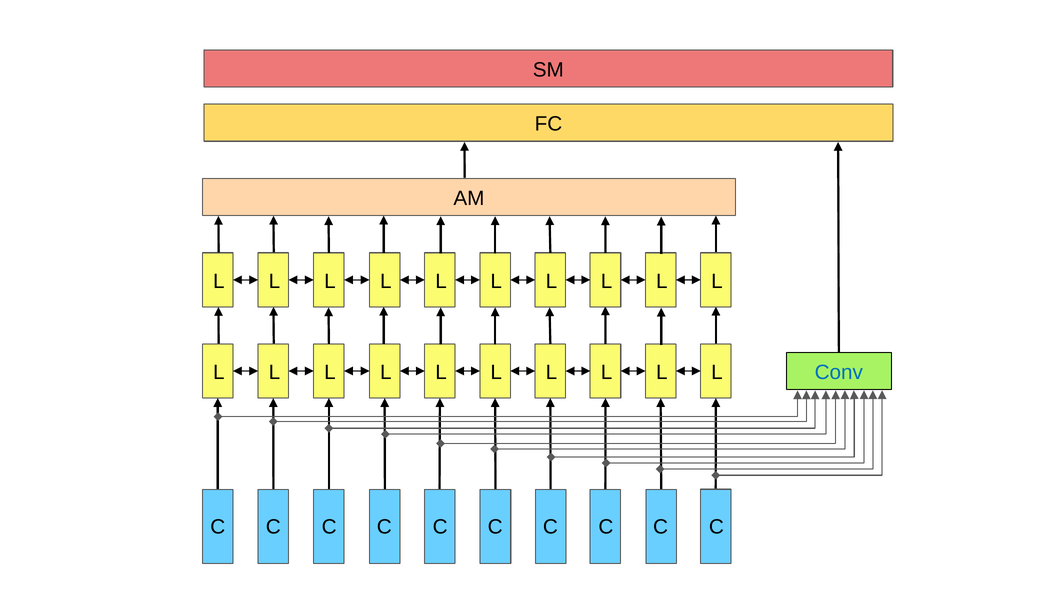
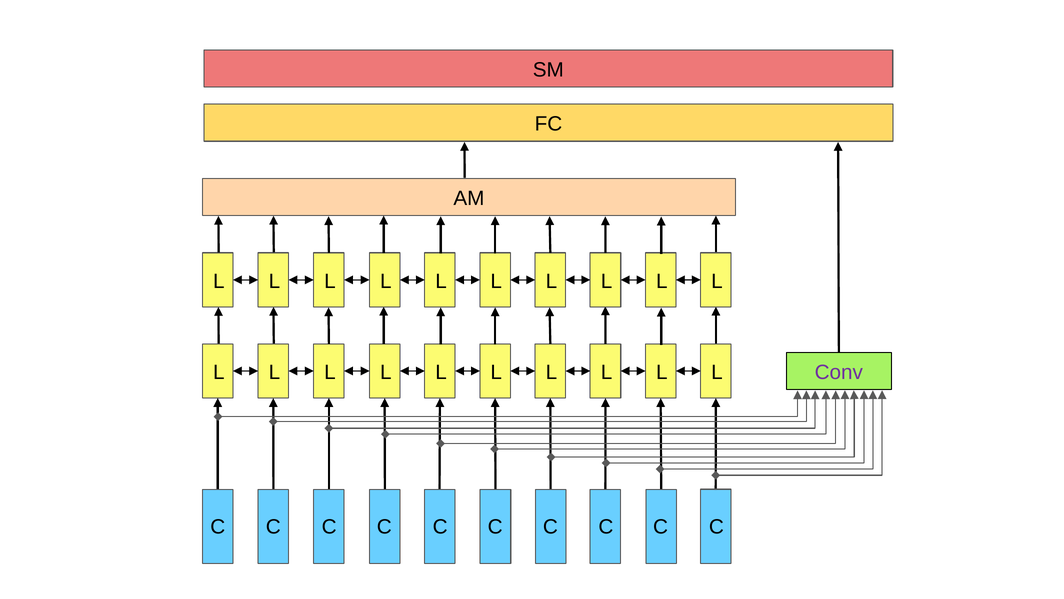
Conv colour: blue -> purple
